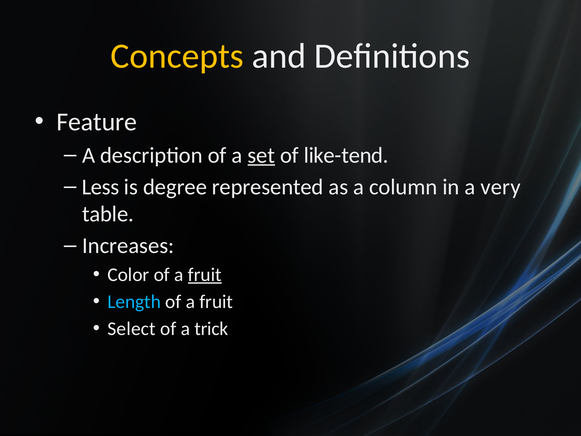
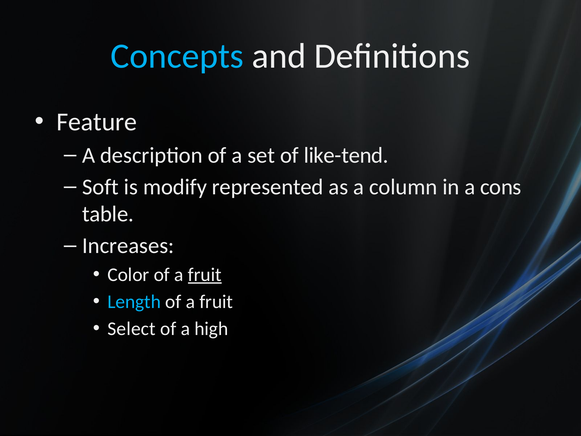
Concepts colour: yellow -> light blue
set underline: present -> none
Less: Less -> Soft
degree: degree -> modify
very: very -> cons
trick: trick -> high
